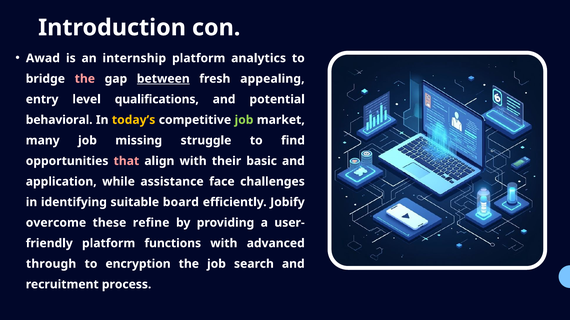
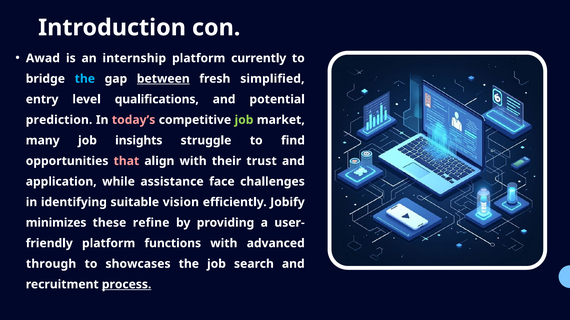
analytics: analytics -> currently
the at (85, 79) colour: pink -> light blue
appealing: appealing -> simplified
behavioral: behavioral -> prediction
today’s colour: yellow -> pink
missing: missing -> insights
basic: basic -> trust
board: board -> vision
overcome: overcome -> minimizes
encryption: encryption -> showcases
process underline: none -> present
